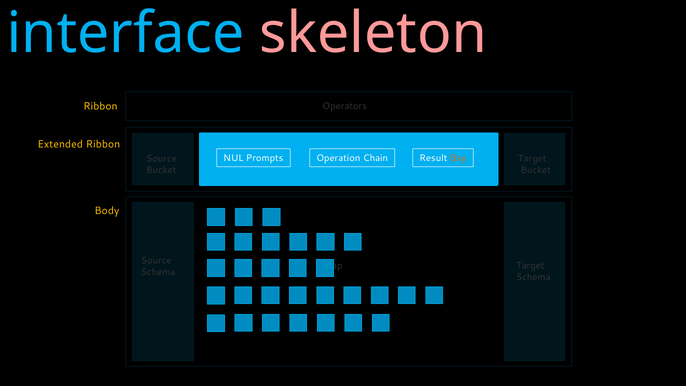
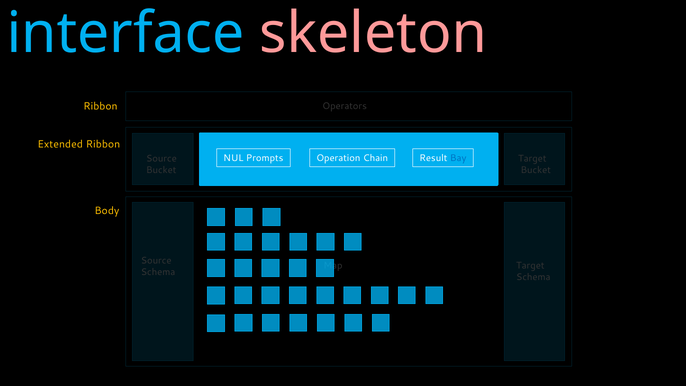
Bay colour: orange -> blue
